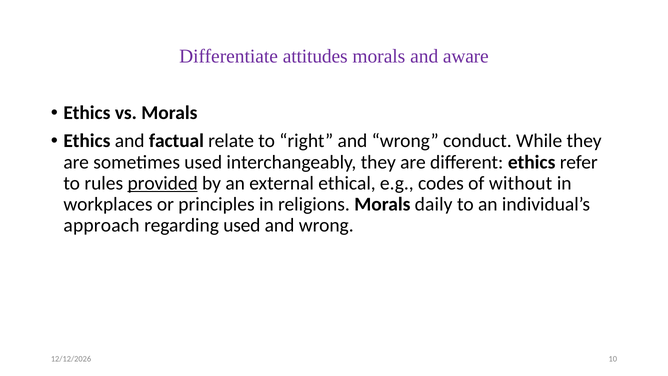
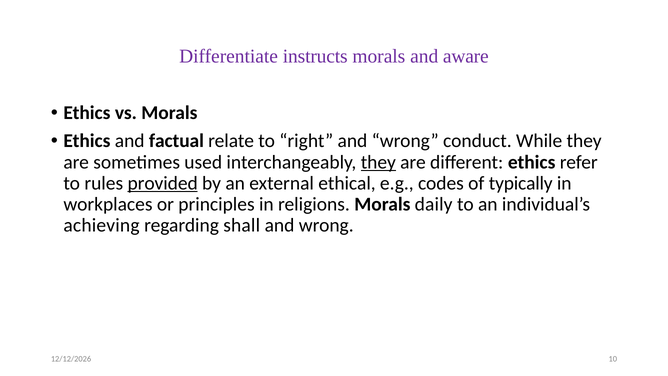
attitudes: attitudes -> instructs
they at (378, 162) underline: none -> present
without: without -> typically
approach: approach -> achieving
regarding used: used -> shall
